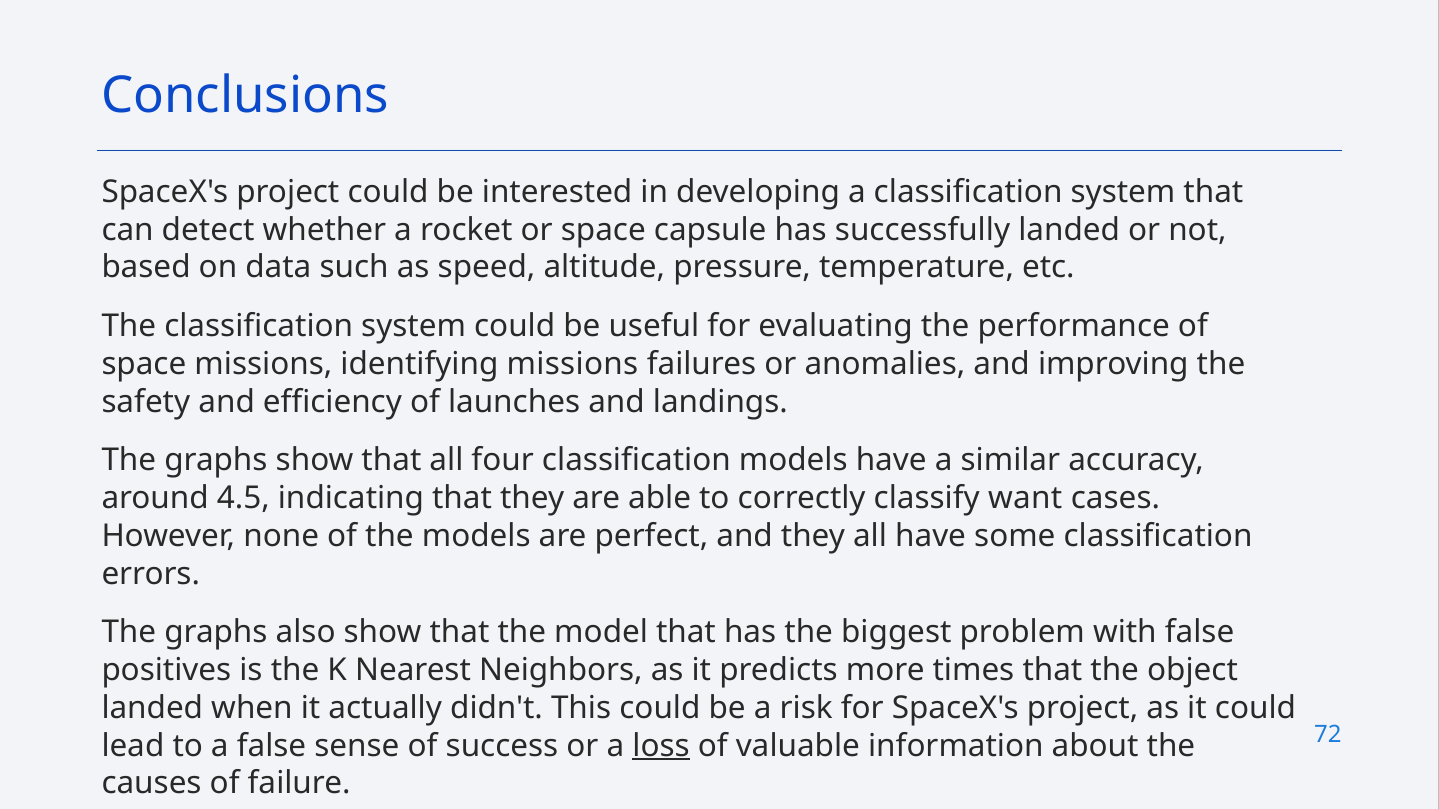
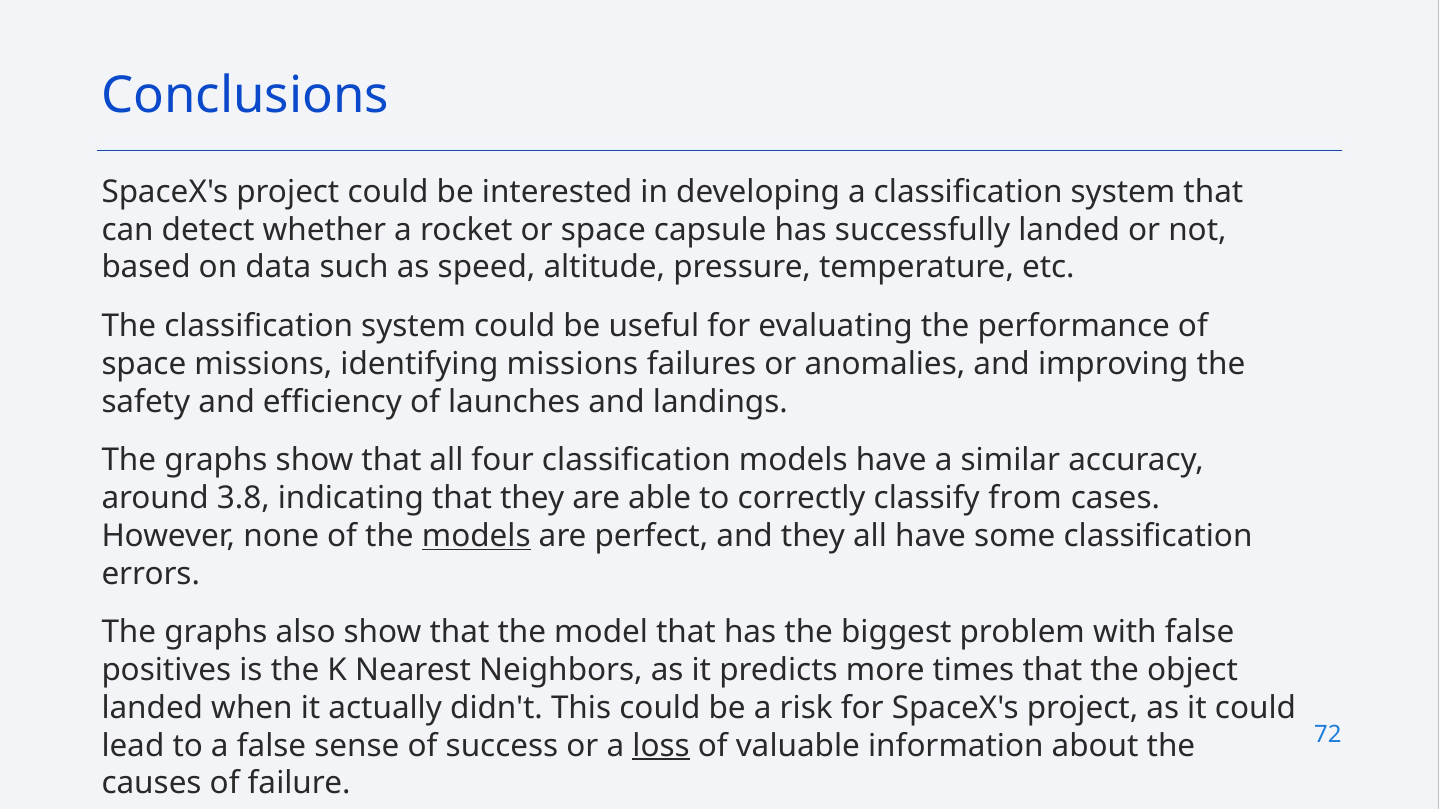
4.5: 4.5 -> 3.8
want: want -> from
models at (476, 536) underline: none -> present
